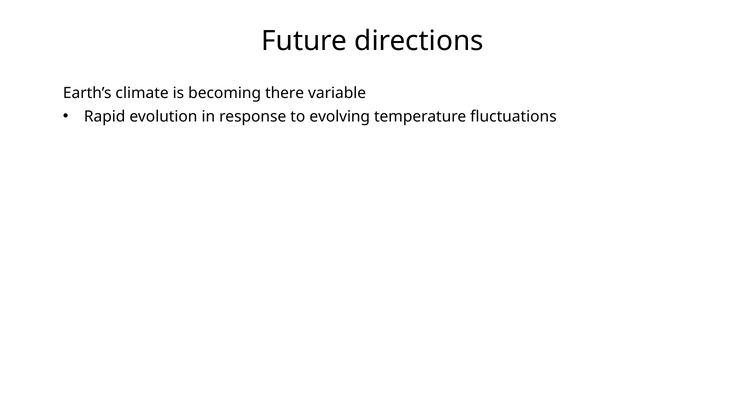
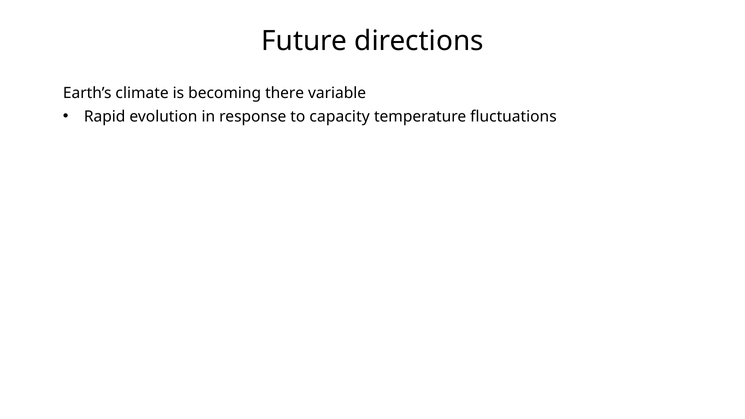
evolving: evolving -> capacity
